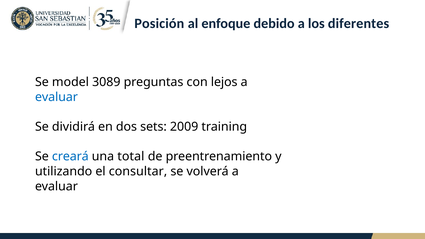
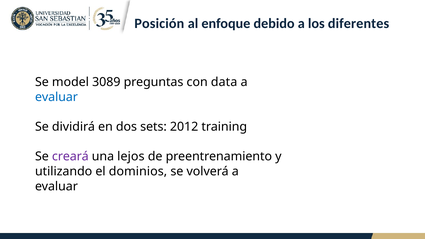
lejos: lejos -> data
2009: 2009 -> 2012
creará colour: blue -> purple
total: total -> lejos
consultar: consultar -> dominios
